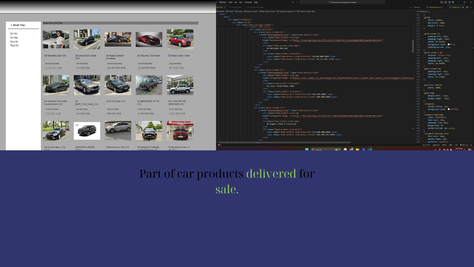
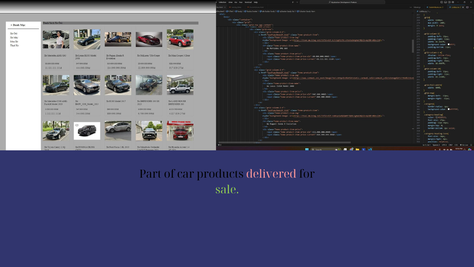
delivered colour: light green -> pink
